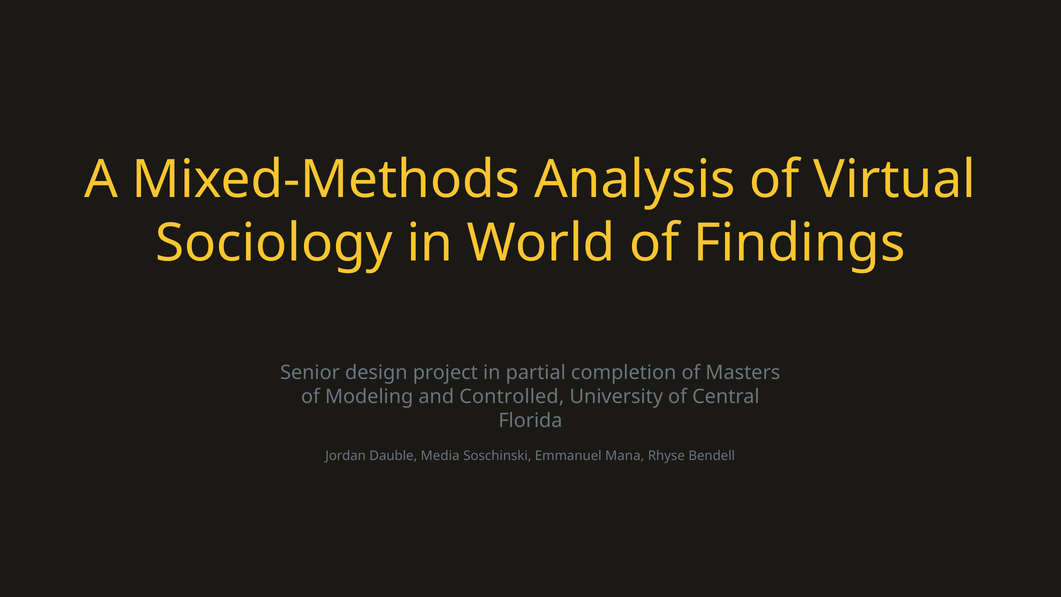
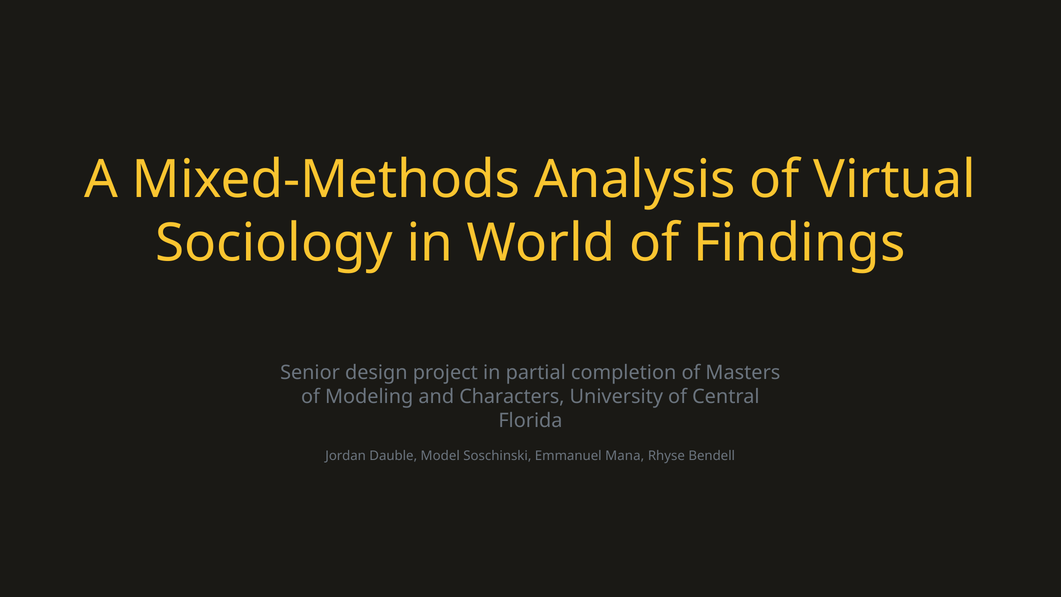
Controlled: Controlled -> Characters
Media: Media -> Model
